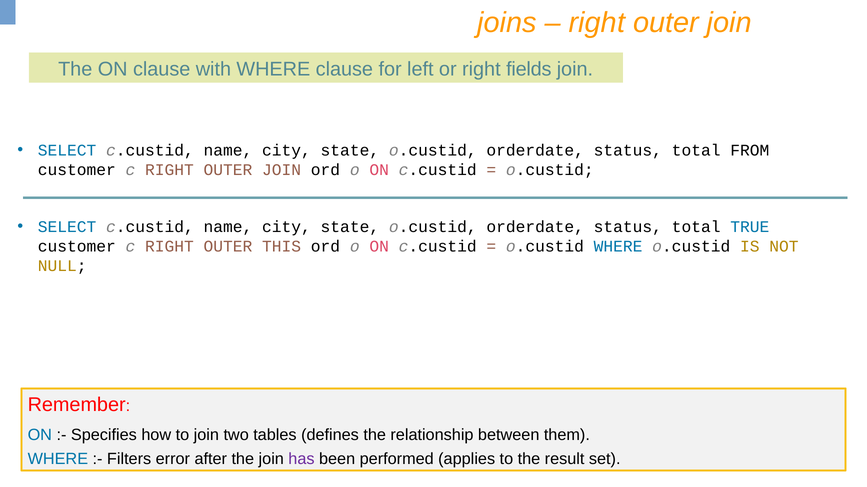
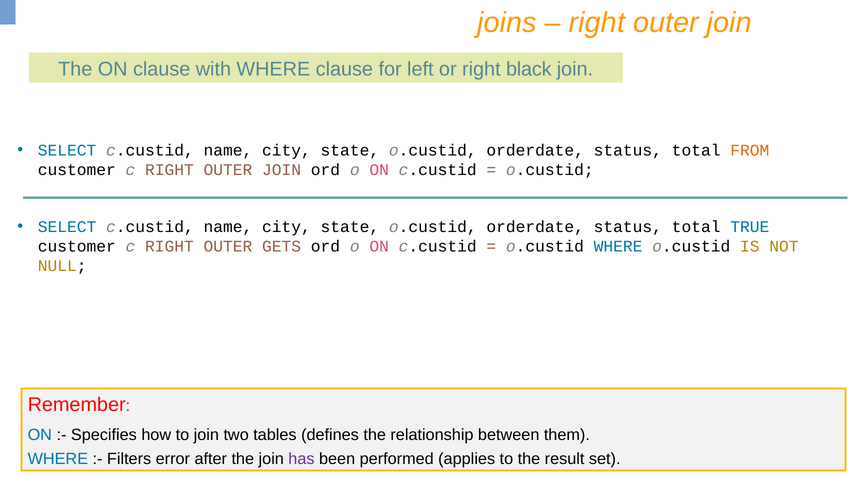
fields: fields -> black
FROM colour: black -> orange
THIS: THIS -> GETS
